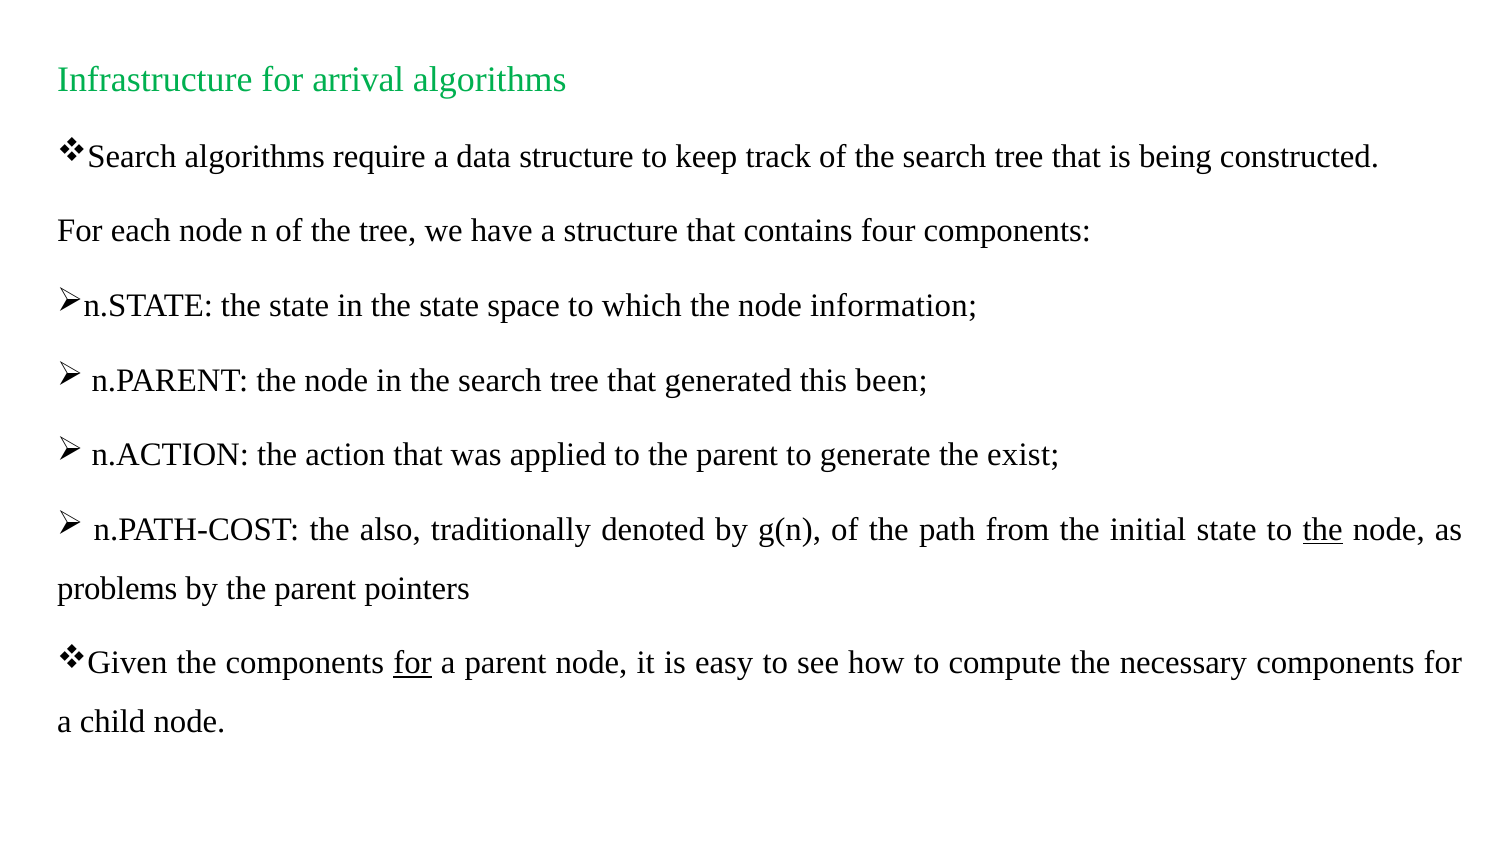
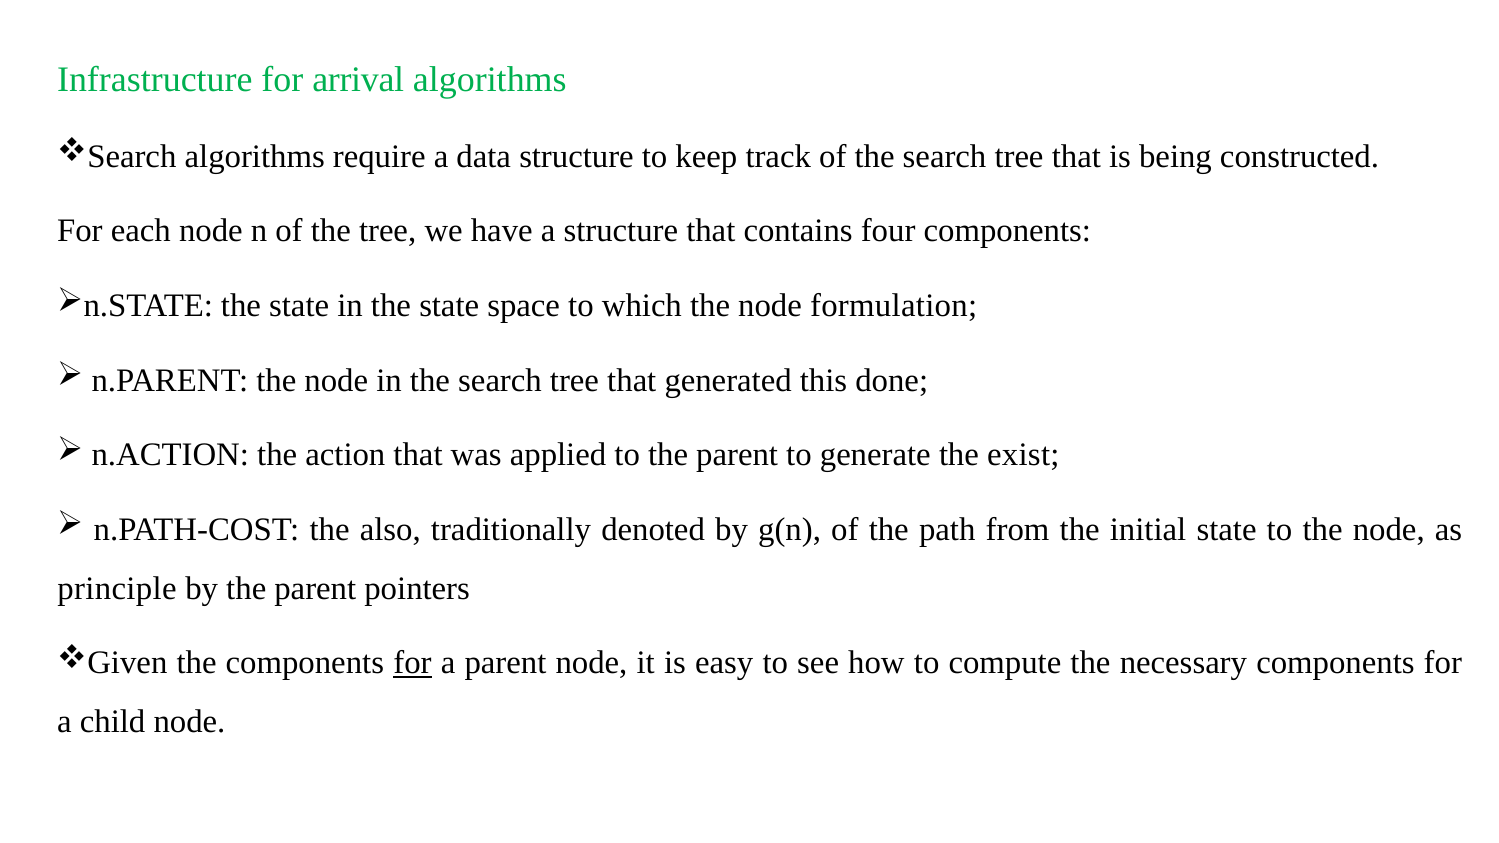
information: information -> formulation
been: been -> done
the at (1323, 530) underline: present -> none
problems: problems -> principle
